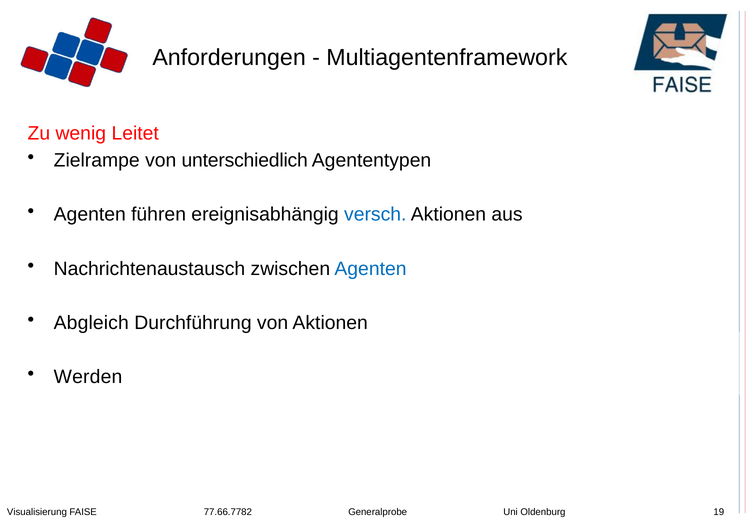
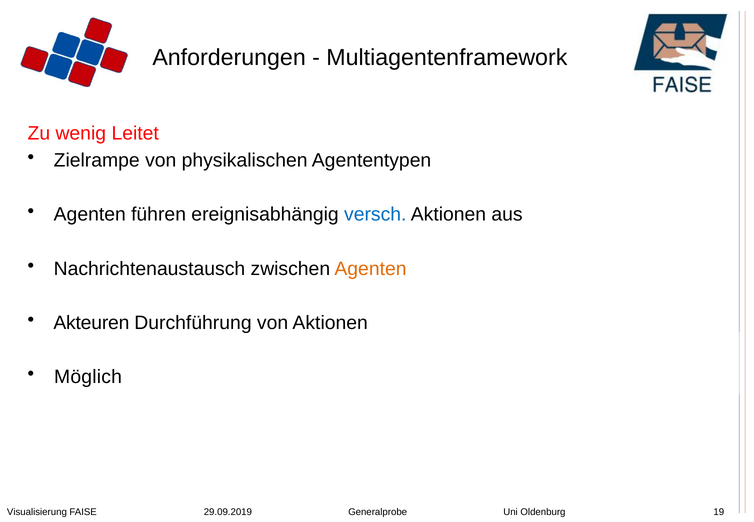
unterschiedlich: unterschiedlich -> physikalischen
Agenten at (371, 269) colour: blue -> orange
Abgleich: Abgleich -> Akteuren
Werden: Werden -> Möglich
77.66.7782: 77.66.7782 -> 29.09.2019
